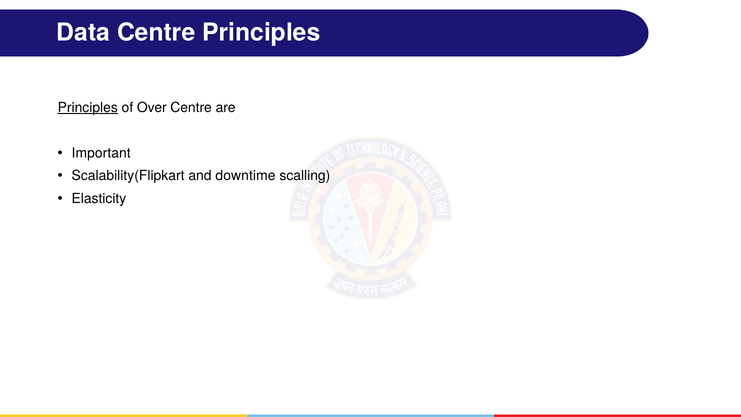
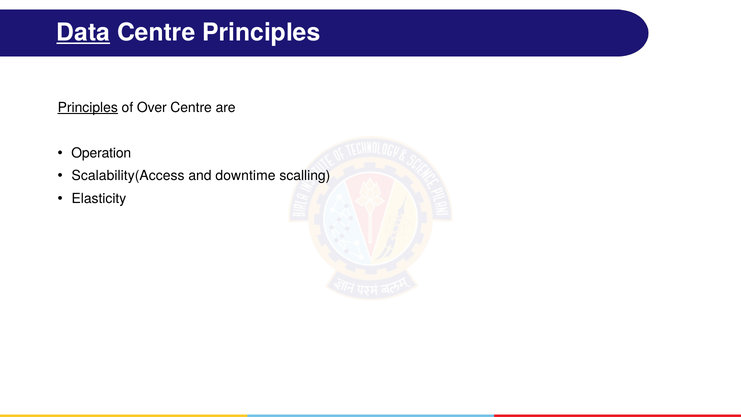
Data underline: none -> present
Important: Important -> Operation
Scalability(Flipkart: Scalability(Flipkart -> Scalability(Access
